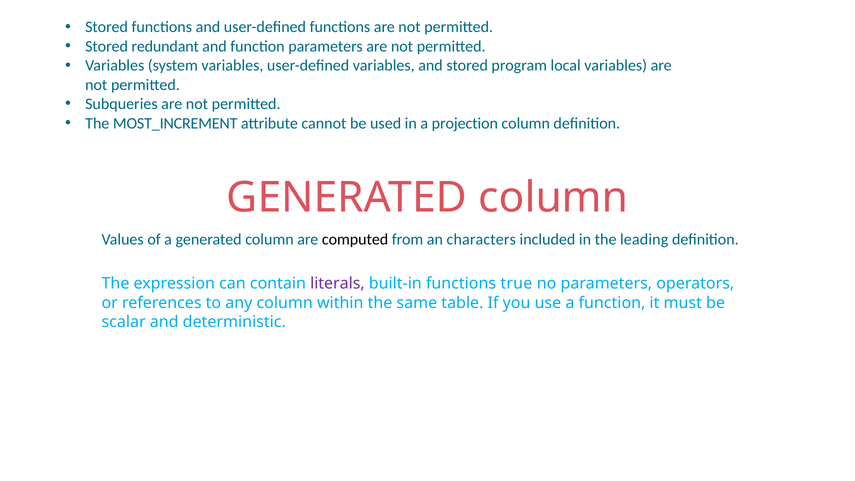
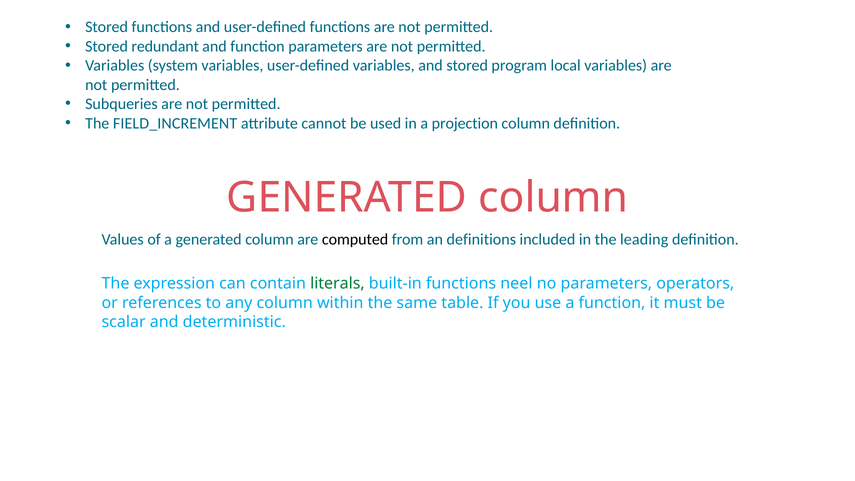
MOST_INCREMENT: MOST_INCREMENT -> FIELD_INCREMENT
characters: characters -> definitions
literals colour: purple -> green
true: true -> neel
